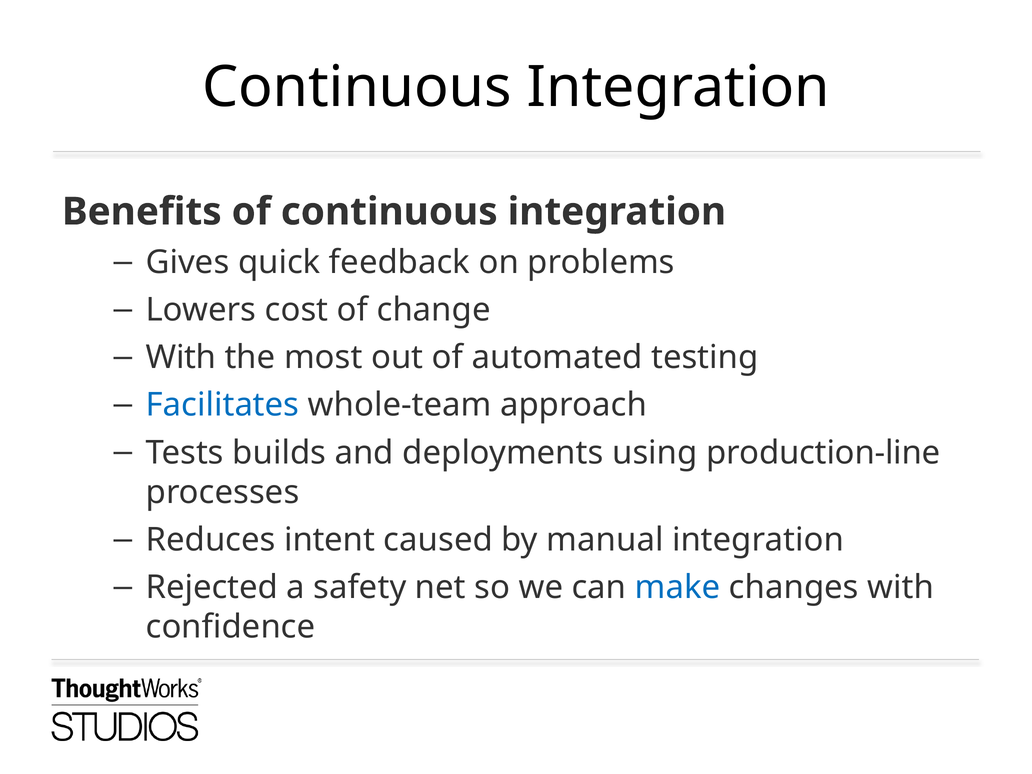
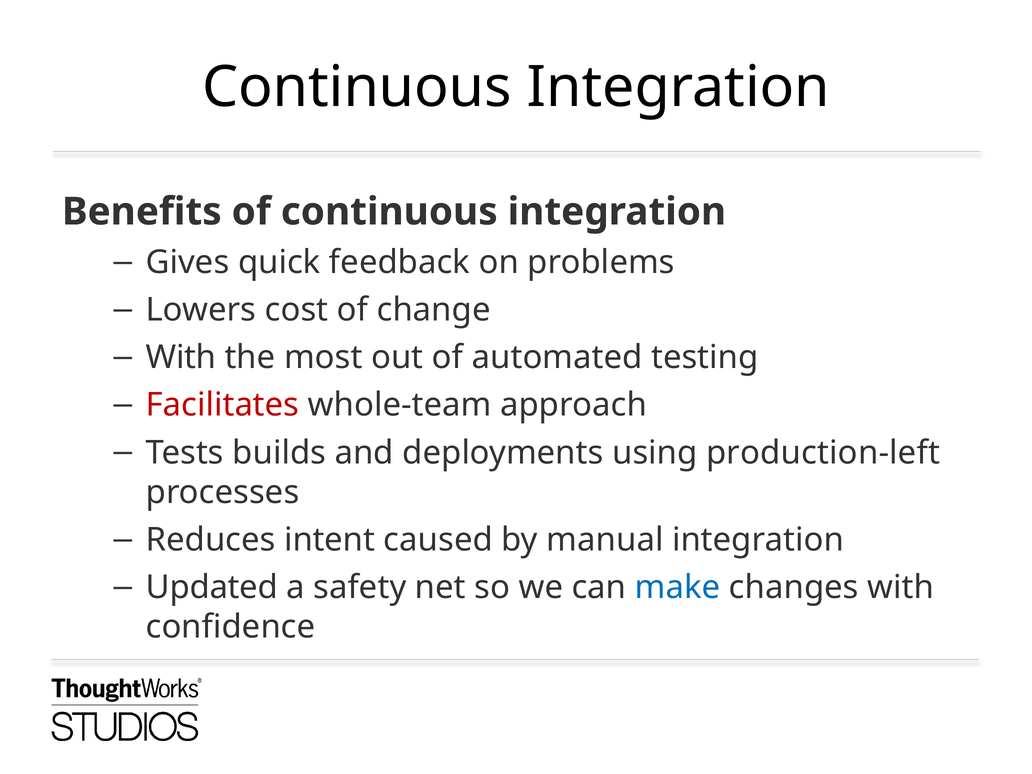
Facilitates colour: blue -> red
production-line: production-line -> production-left
Rejected: Rejected -> Updated
